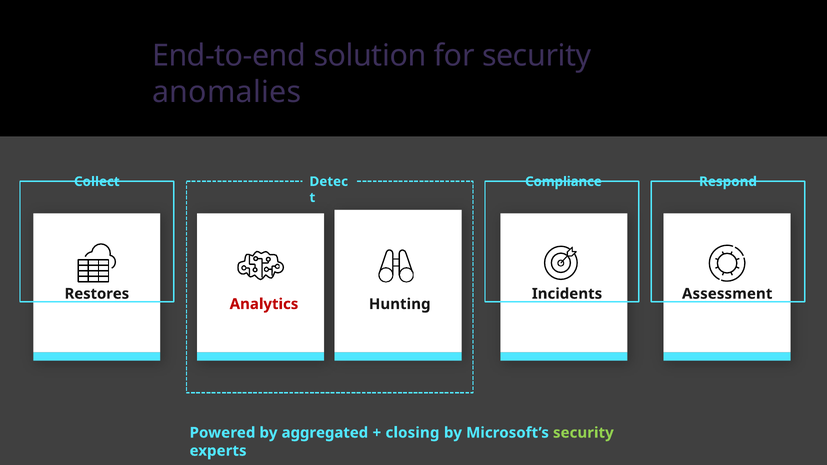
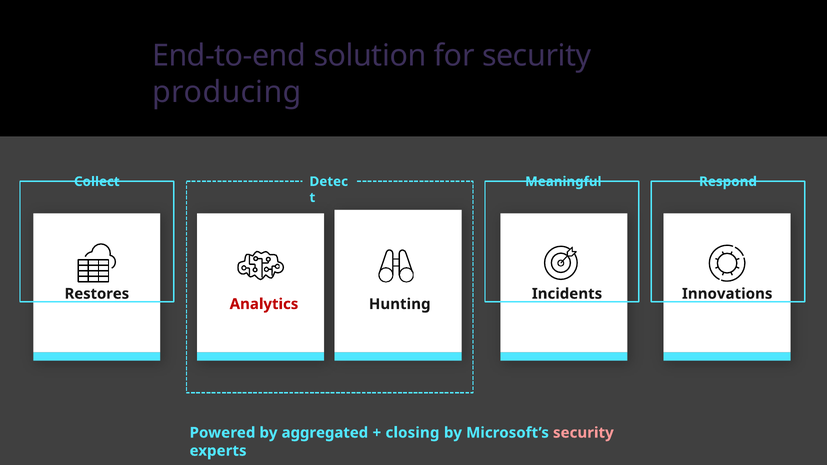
anomalies: anomalies -> producing
Compliance: Compliance -> Meaningful
Assessment: Assessment -> Innovations
security at (583, 433) colour: light green -> pink
